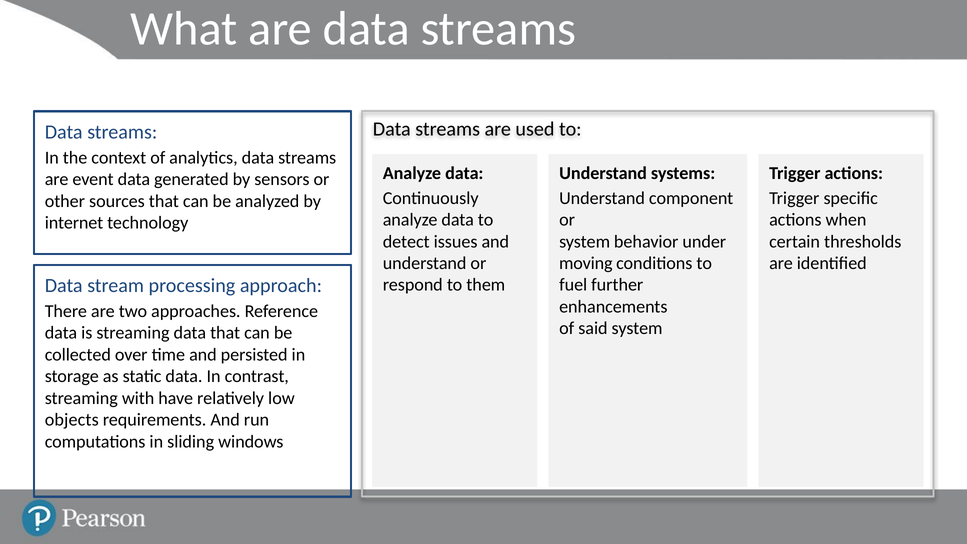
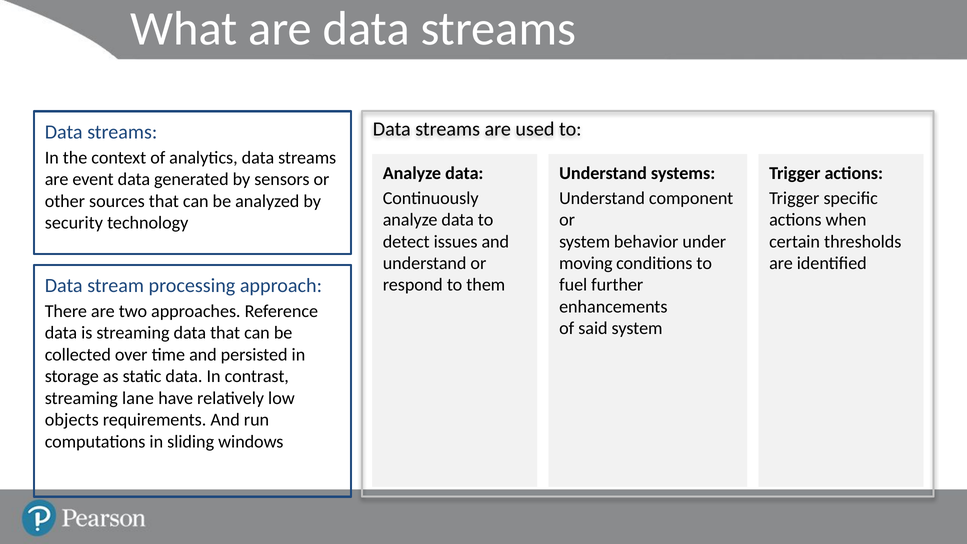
internet: internet -> security
with: with -> lane
